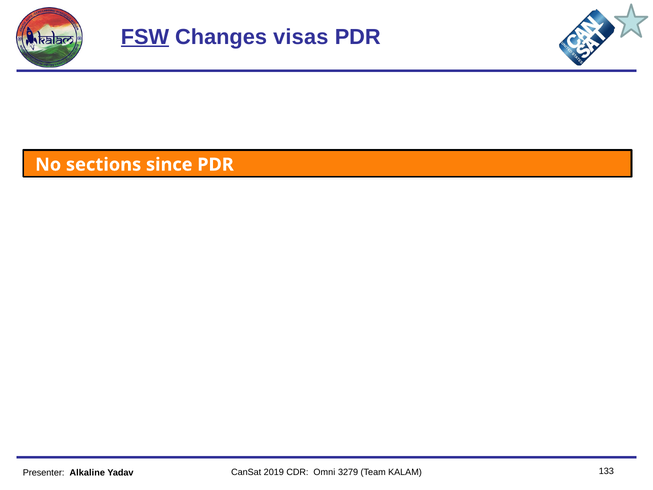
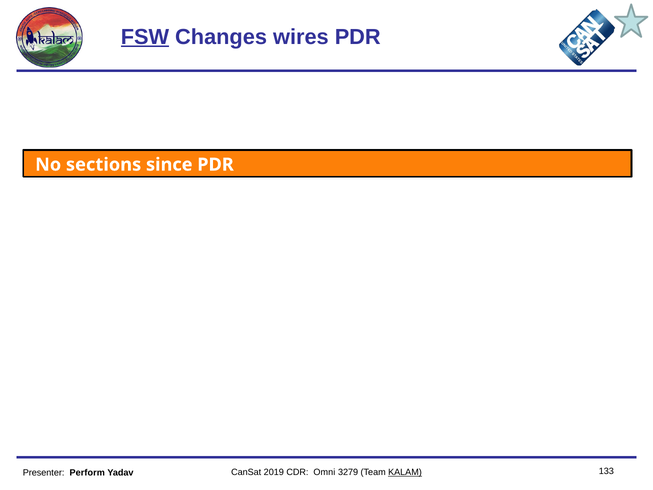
visas: visas -> wires
KALAM underline: none -> present
Alkaline: Alkaline -> Perform
